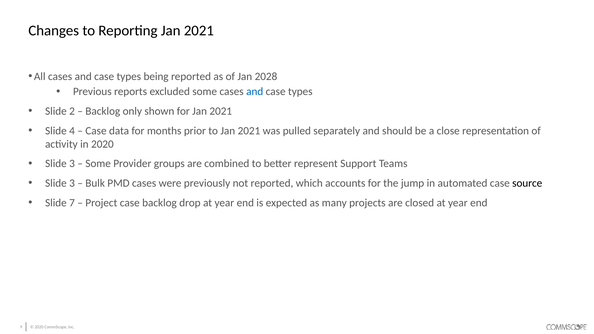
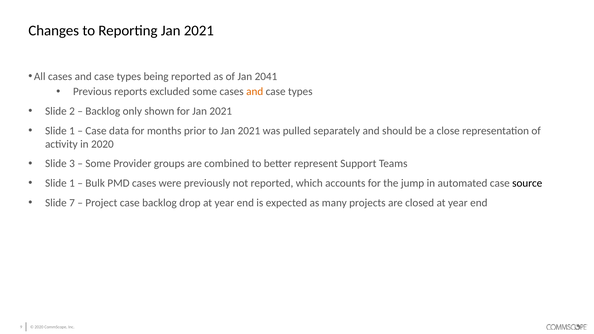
2028: 2028 -> 2041
and at (255, 91) colour: blue -> orange
4 at (72, 131): 4 -> 1
3 at (72, 183): 3 -> 1
